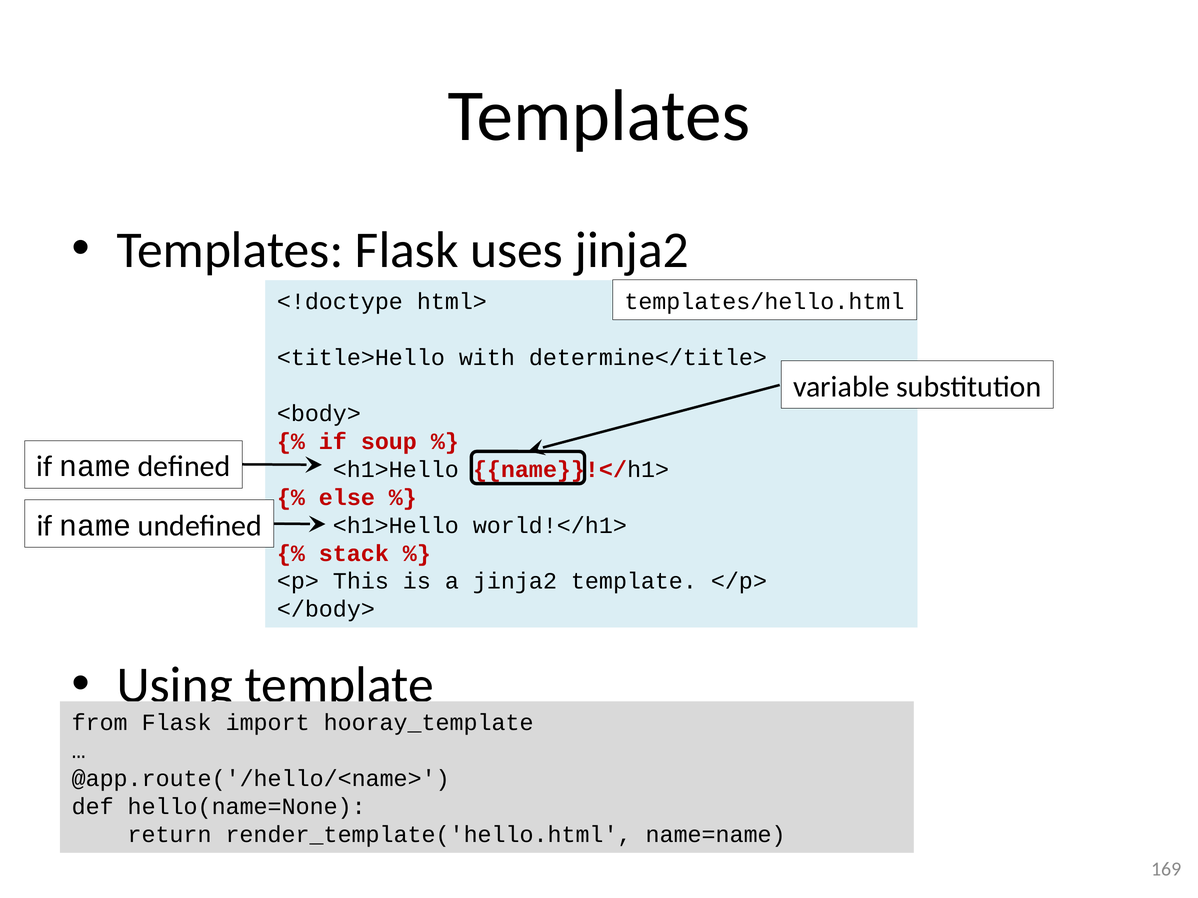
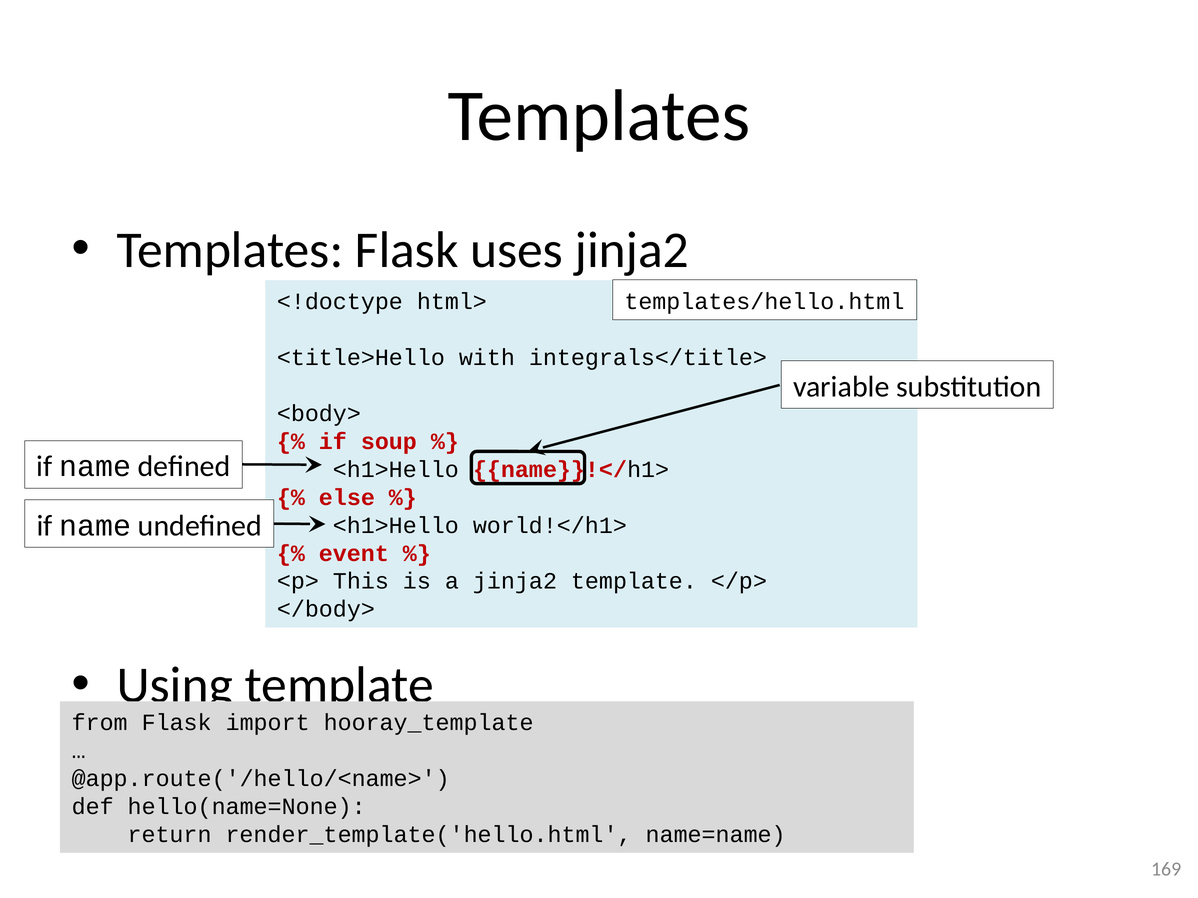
determine</title>: determine</title> -> integrals</title>
stack: stack -> event
